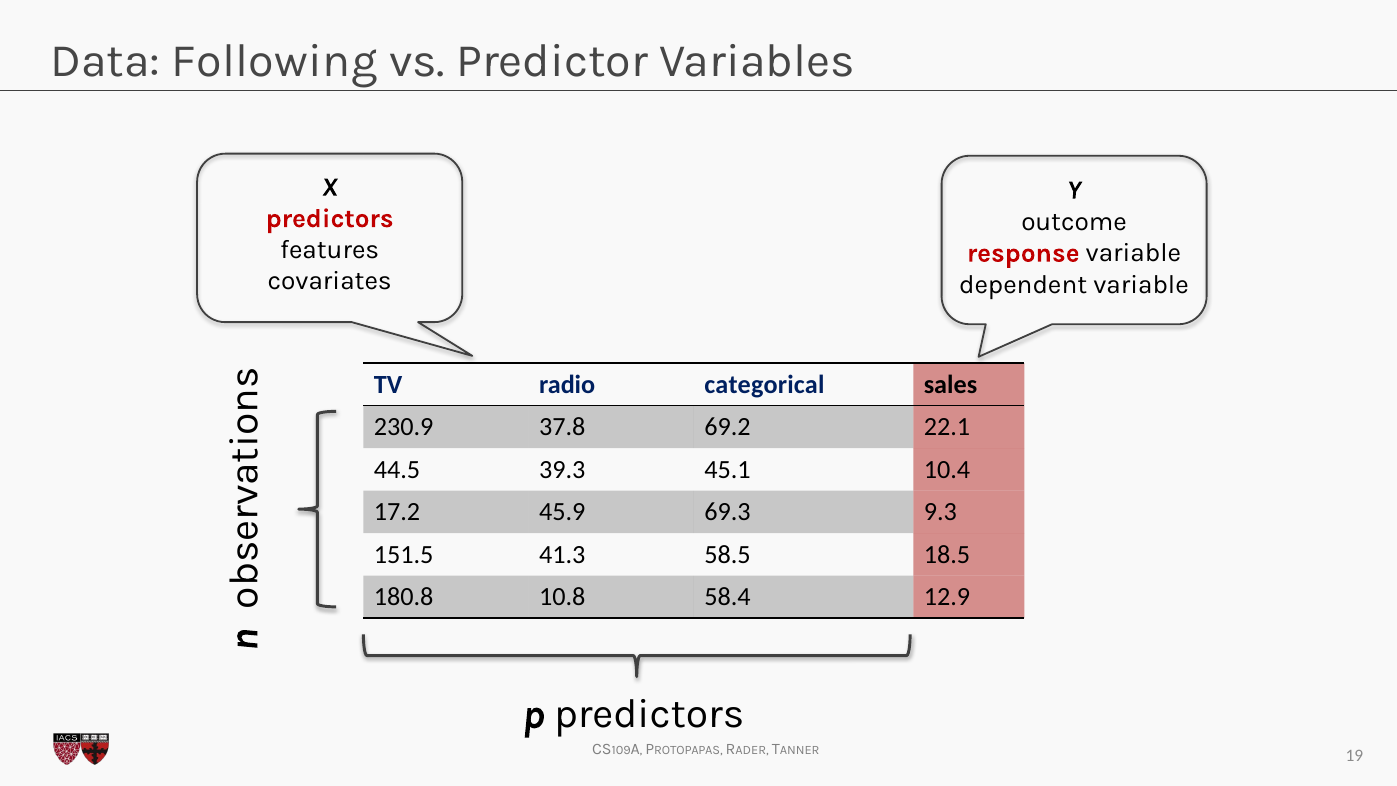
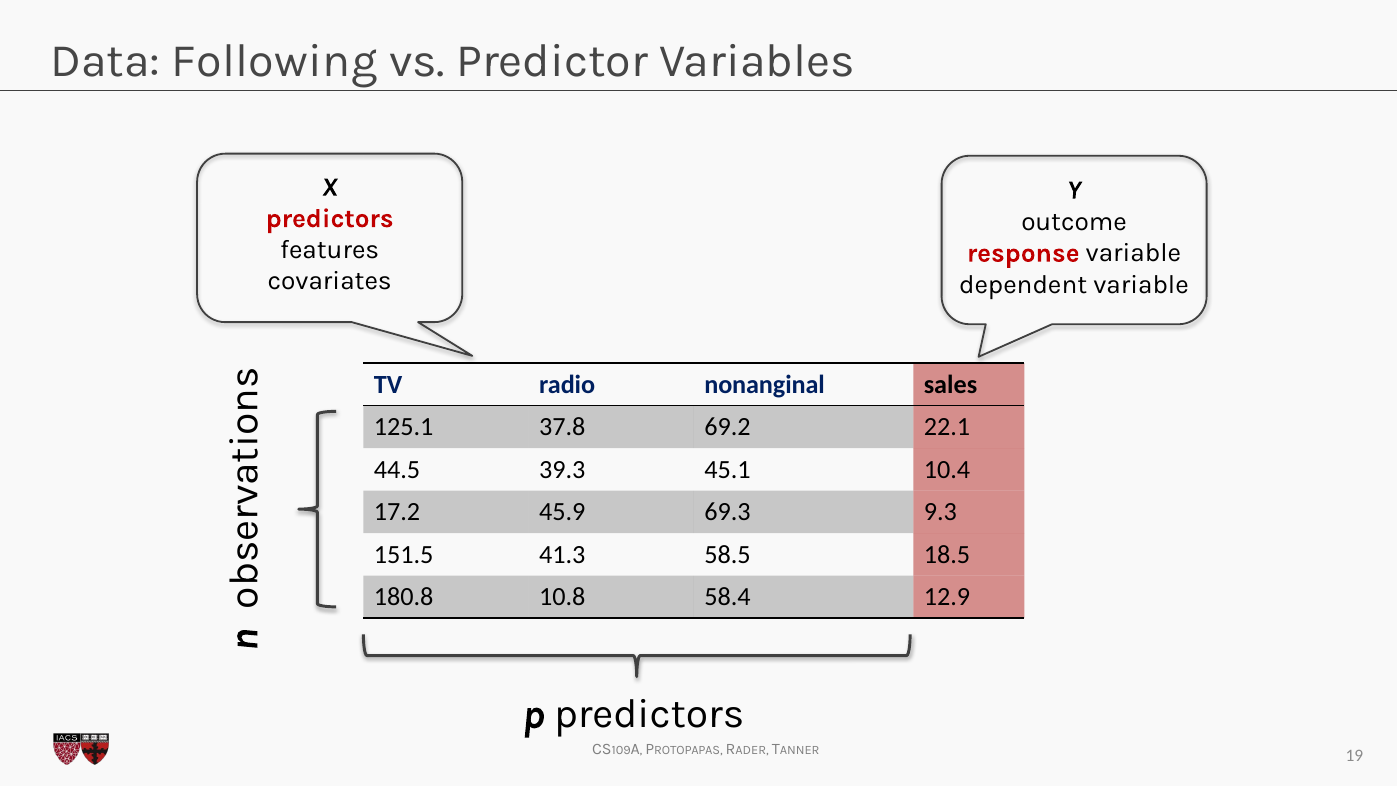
categorical: categorical -> nonanginal
230.9: 230.9 -> 125.1
